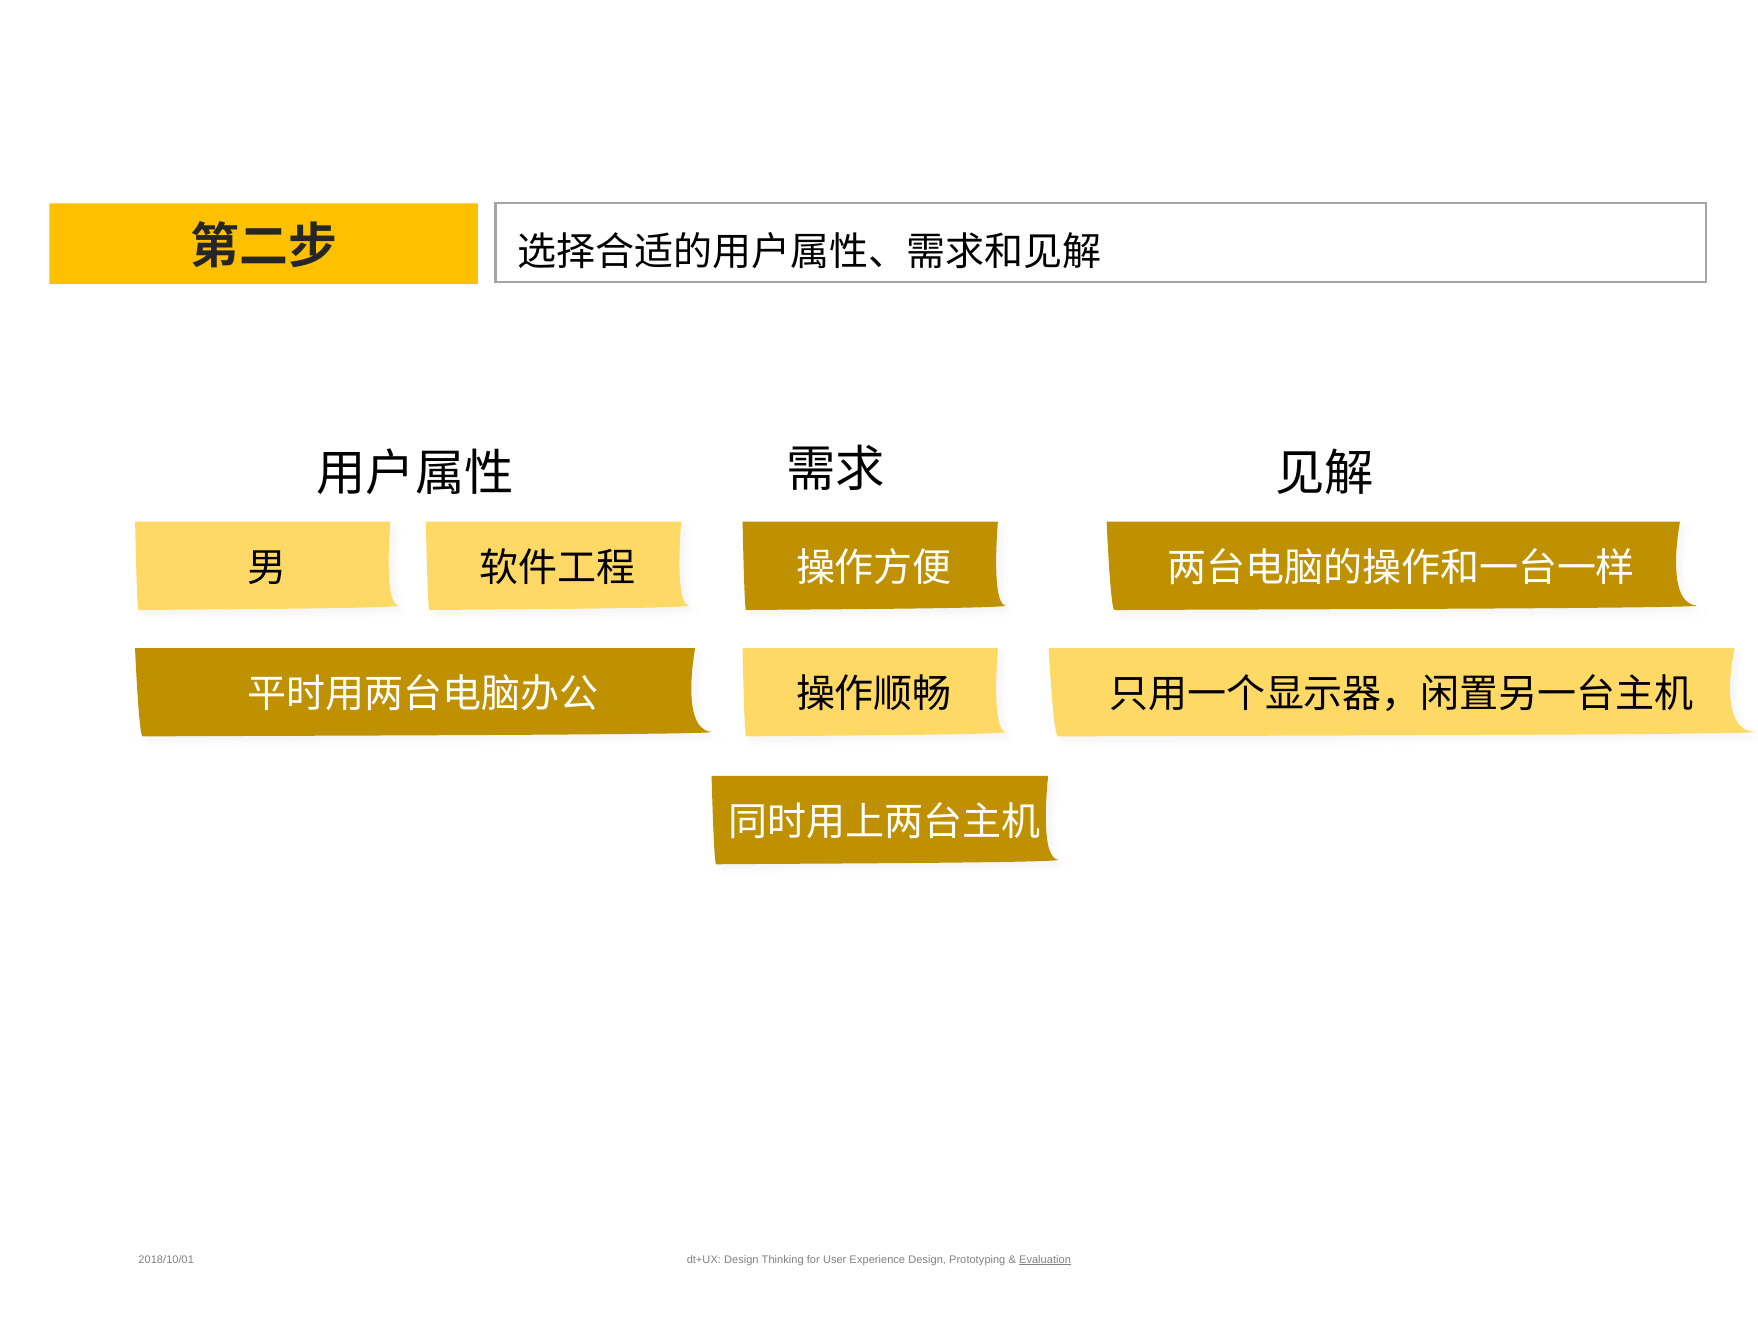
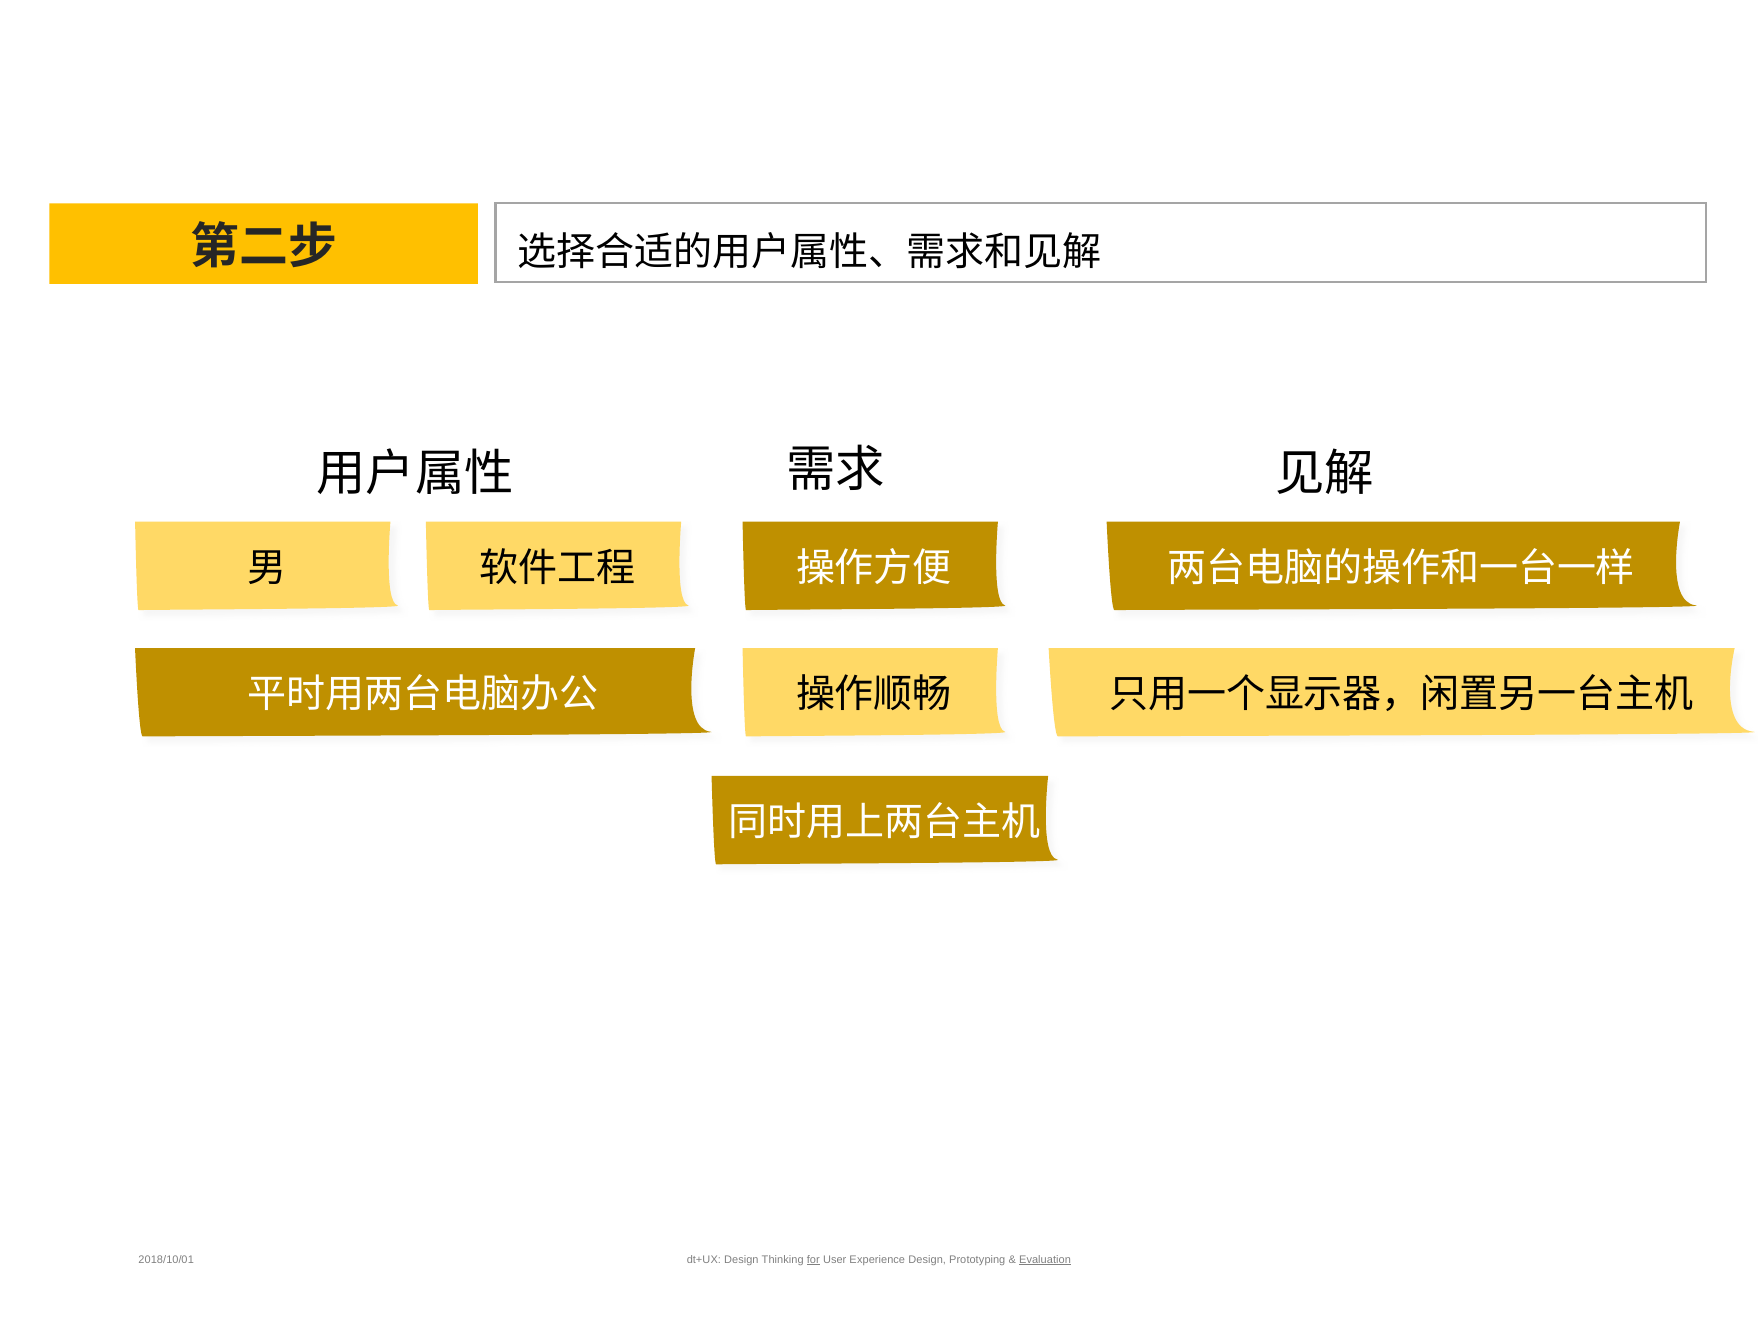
for underline: none -> present
